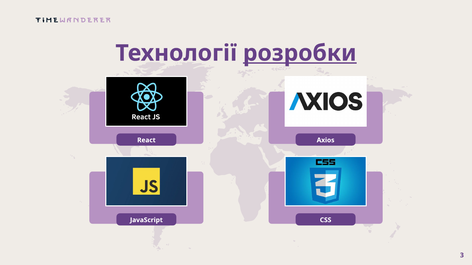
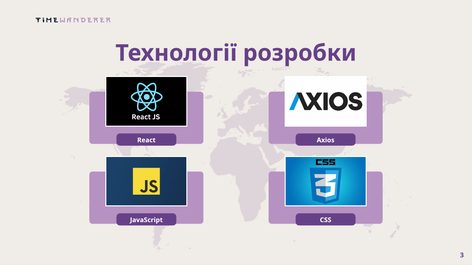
розробки underline: present -> none
